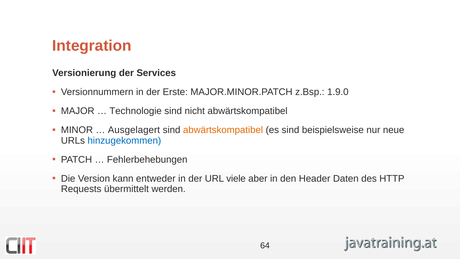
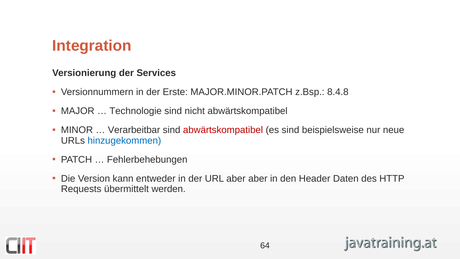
1.9.0: 1.9.0 -> 8.4.8
Ausgelagert: Ausgelagert -> Verarbeitbar
abwärtskompatibel at (223, 130) colour: orange -> red
URL viele: viele -> aber
